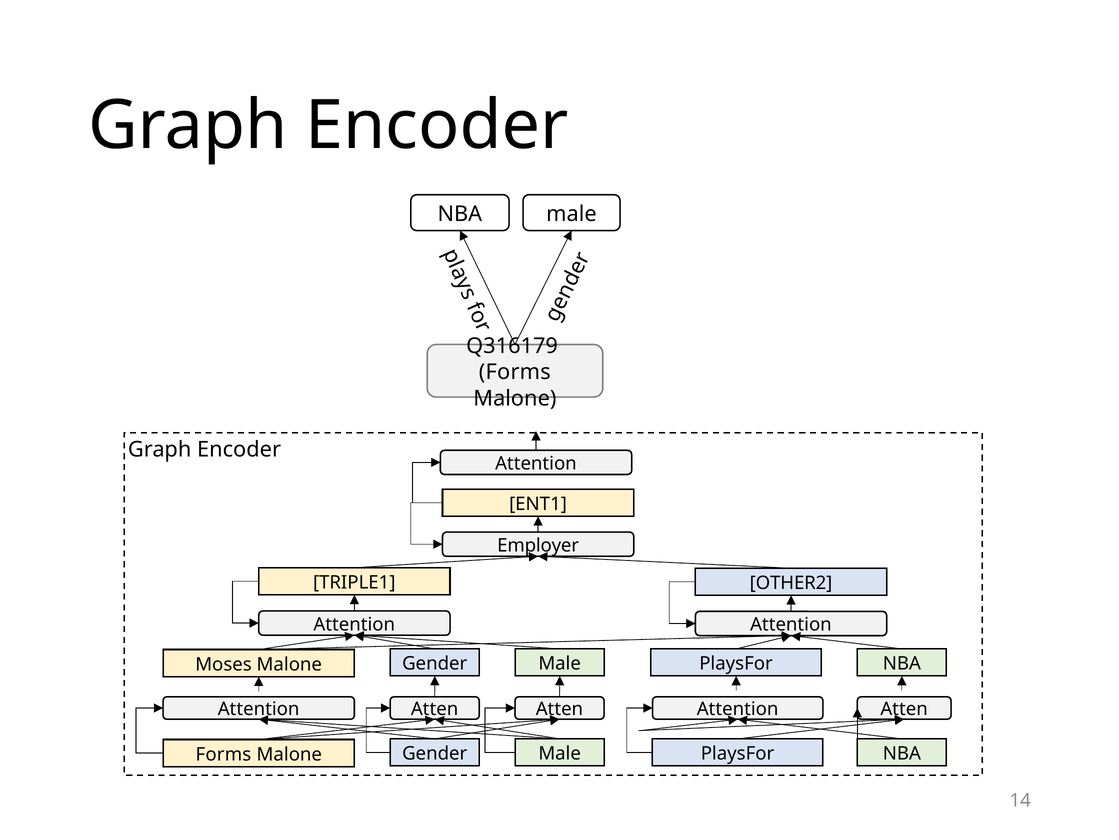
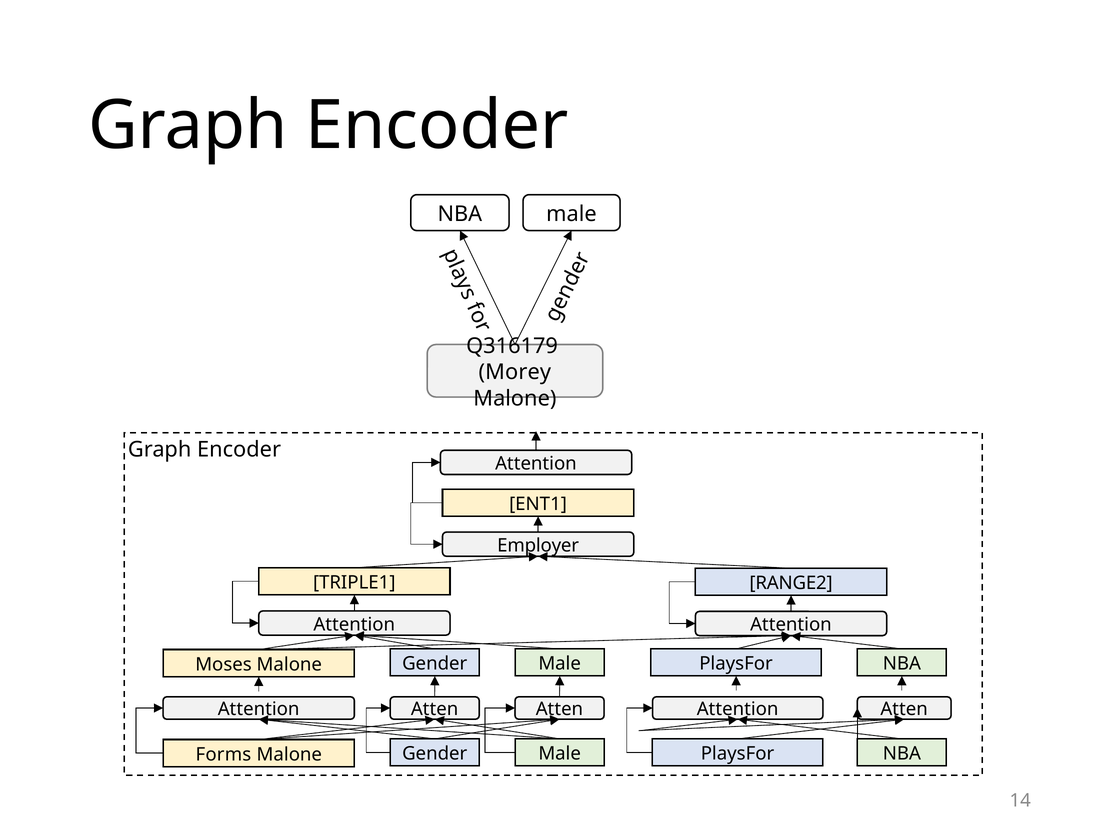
Forms at (515, 372): Forms -> Morey
OTHER2: OTHER2 -> RANGE2
